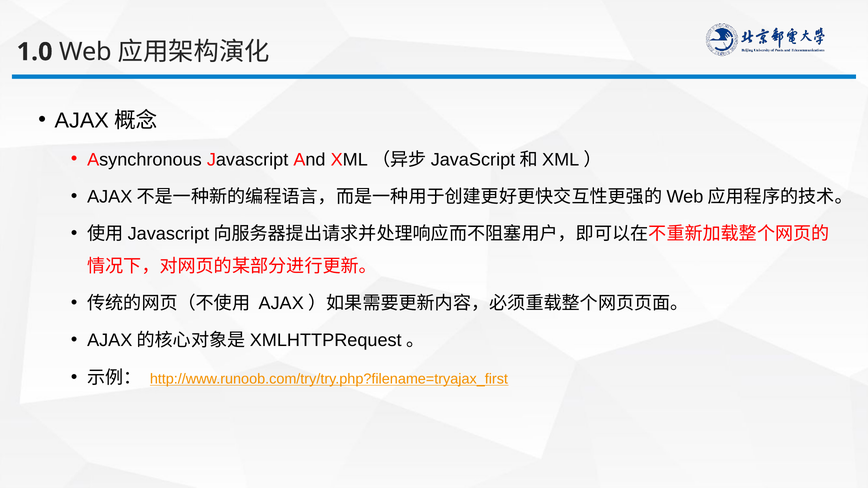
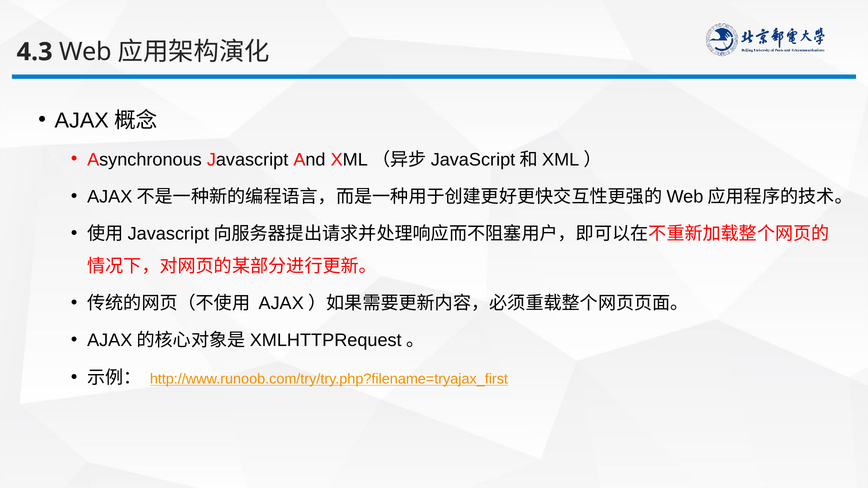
1.0: 1.0 -> 4.3
